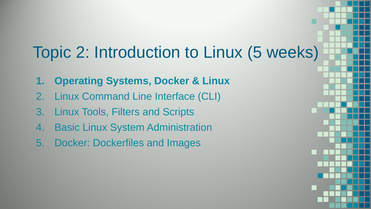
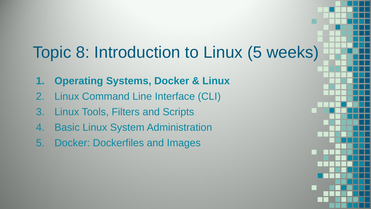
Topic 2: 2 -> 8
